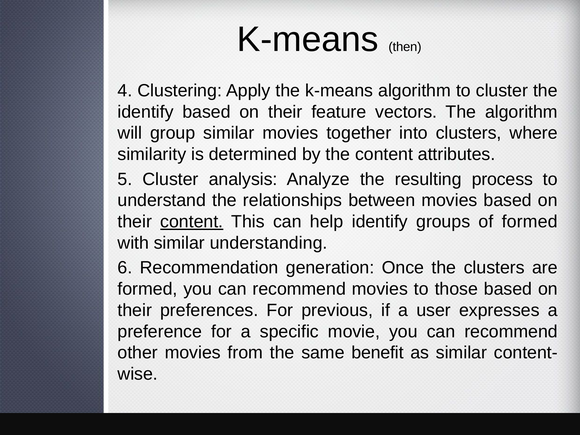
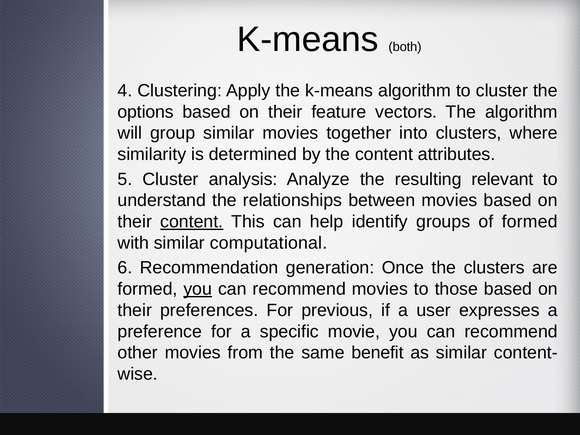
then: then -> both
identify at (146, 112): identify -> options
process: process -> relevant
understanding: understanding -> computational
you at (198, 289) underline: none -> present
